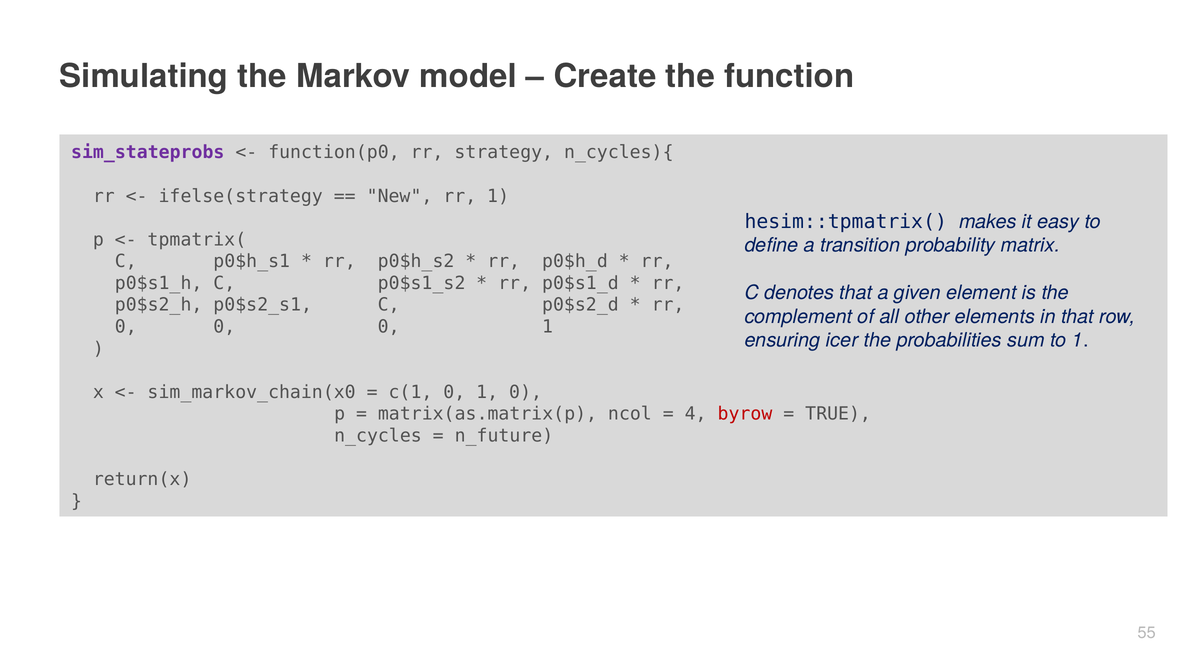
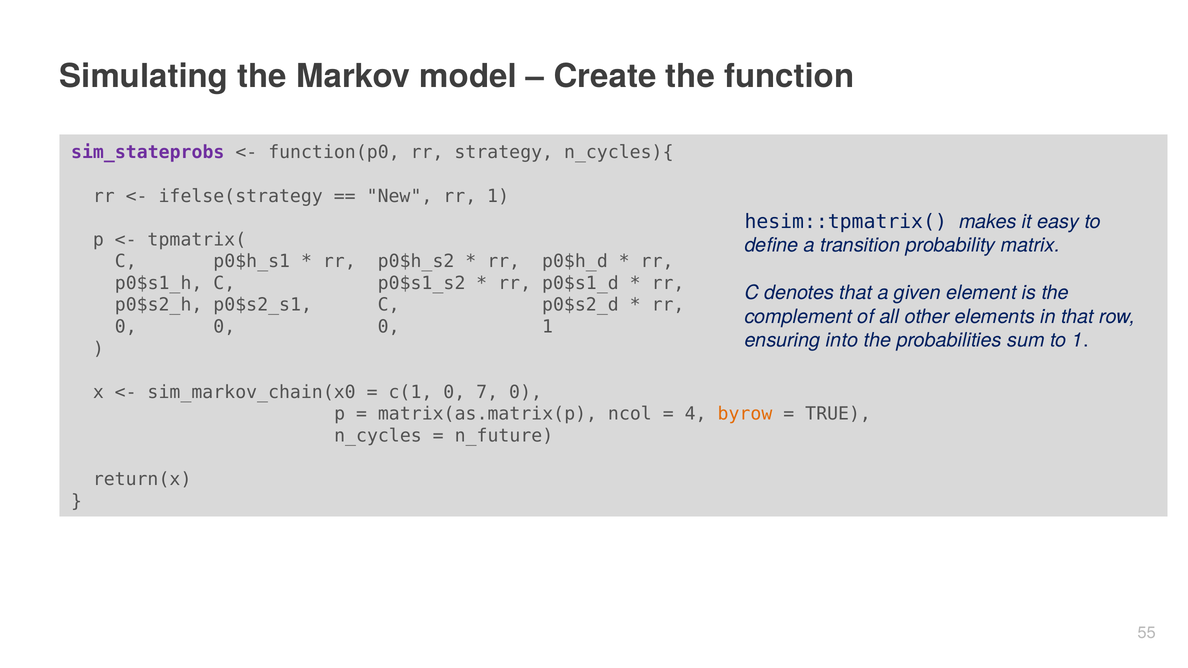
icer: icer -> into
c(1 0 1: 1 -> 7
byrow colour: red -> orange
